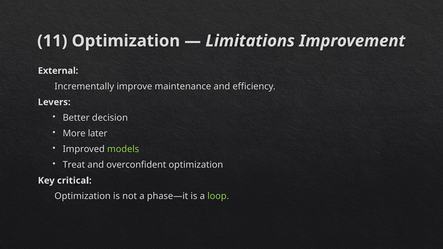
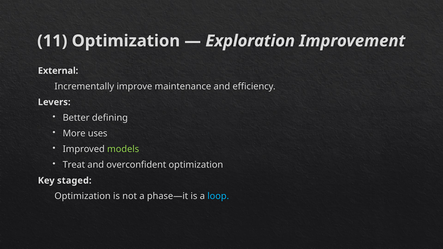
Limitations: Limitations -> Exploration
decision: decision -> defining
later: later -> uses
critical: critical -> staged
loop colour: light green -> light blue
